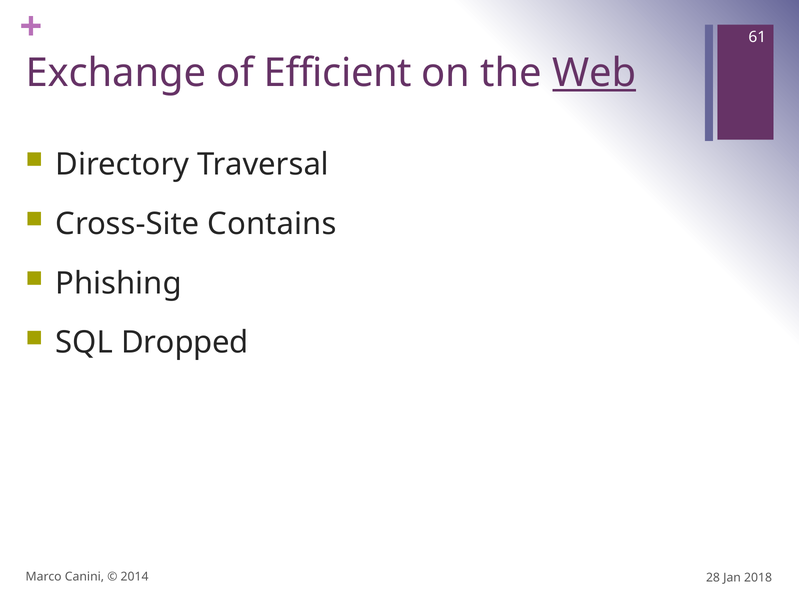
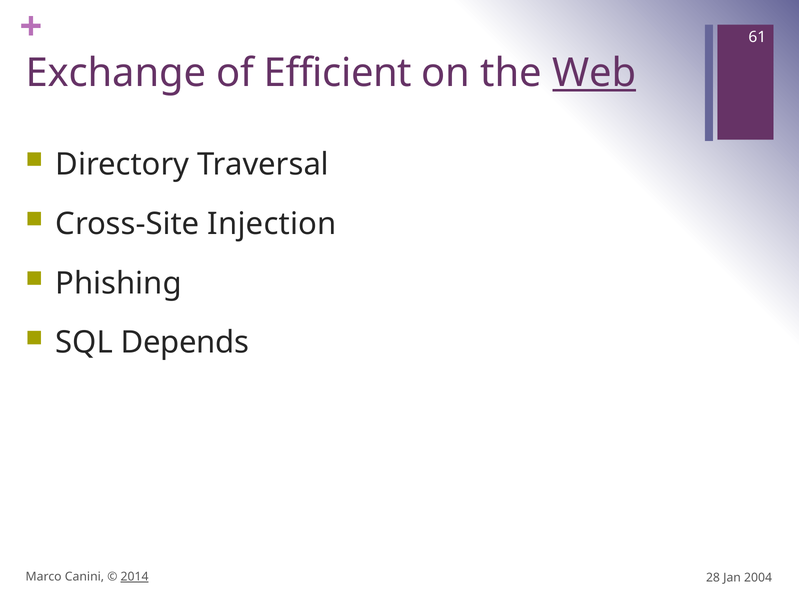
Contains: Contains -> Injection
Dropped: Dropped -> Depends
2014 underline: none -> present
2018: 2018 -> 2004
